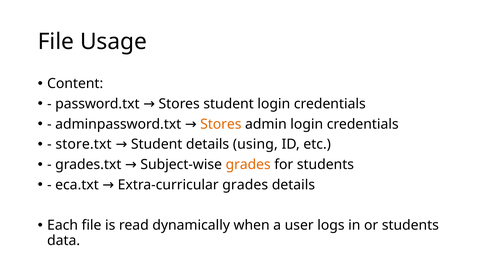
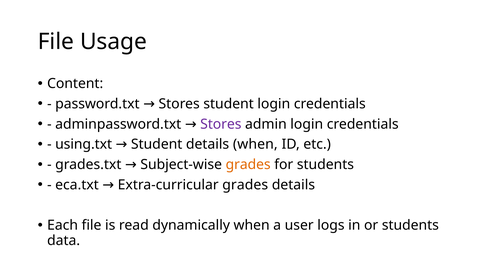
Stores at (221, 124) colour: orange -> purple
store.txt: store.txt -> using.txt
details using: using -> when
